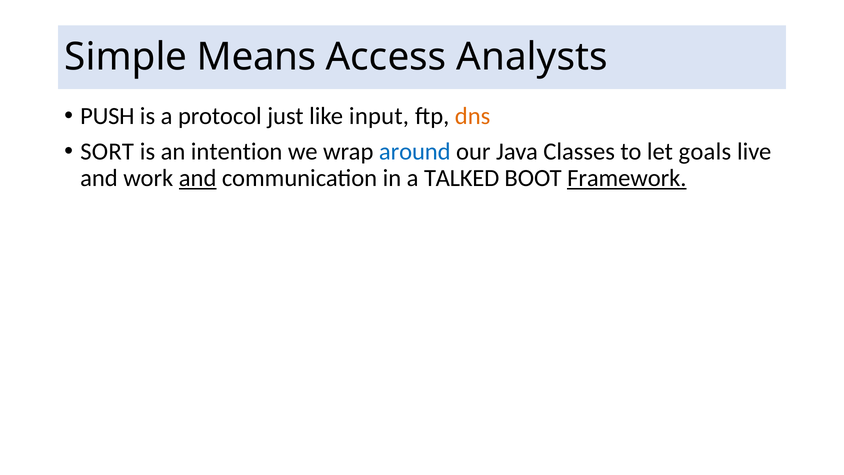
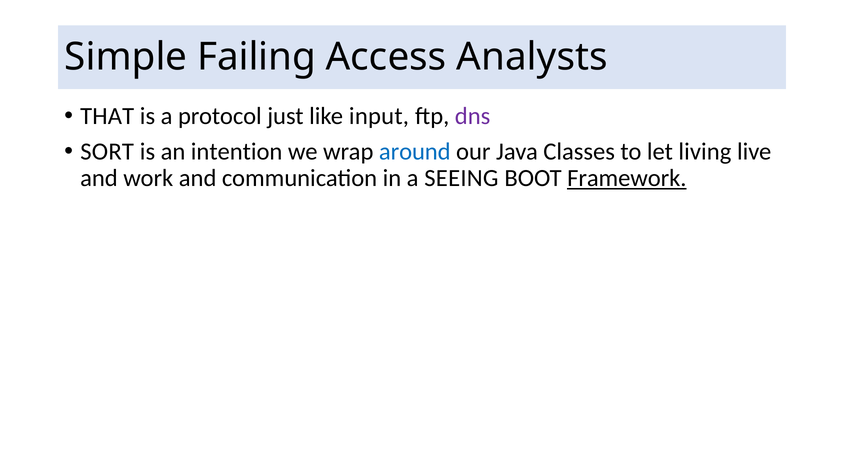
Means: Means -> Failing
PUSH: PUSH -> THAT
dns colour: orange -> purple
goals: goals -> living
and at (198, 178) underline: present -> none
TALKED: TALKED -> SEEING
